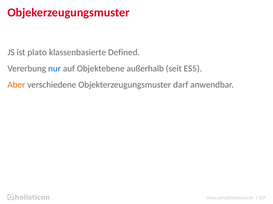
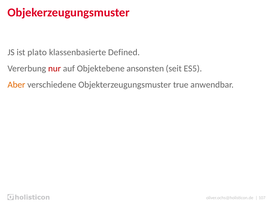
nur colour: blue -> red
außerhalb: außerhalb -> ansonsten
darf: darf -> true
